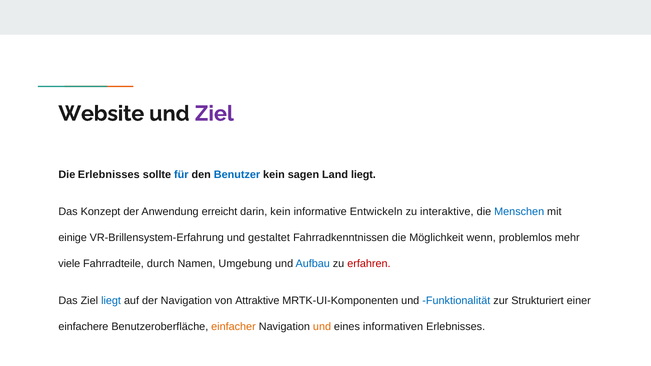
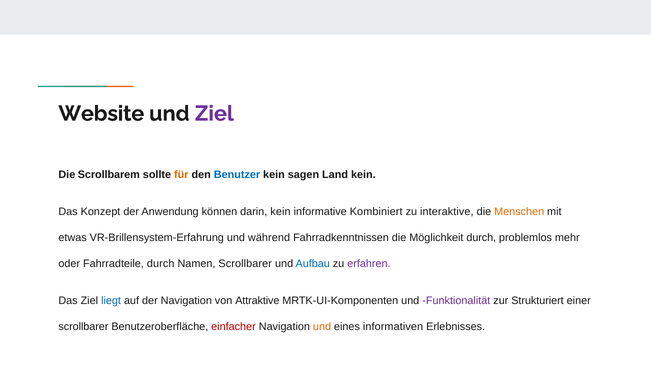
Die Erlebnisses: Erlebnisses -> Scrollbarem
für colour: blue -> orange
Land liegt: liegt -> kein
erreicht: erreicht -> können
Entwickeln: Entwickeln -> Kombiniert
Menschen colour: blue -> orange
einige: einige -> etwas
gestaltet: gestaltet -> während
Möglichkeit wenn: wenn -> durch
viele: viele -> oder
Namen Umgebung: Umgebung -> Scrollbarer
erfahren colour: red -> purple
Funktionalität colour: blue -> purple
einfachere at (83, 327): einfachere -> scrollbarer
einfacher colour: orange -> red
